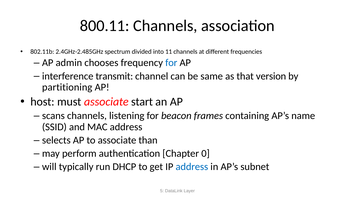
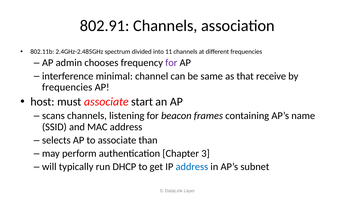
800.11: 800.11 -> 802.91
for at (171, 63) colour: blue -> purple
transmit: transmit -> minimal
version: version -> receive
partitioning at (67, 87): partitioning -> frequencies
0: 0 -> 3
